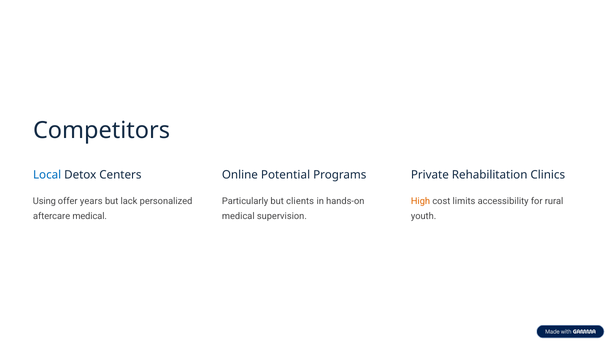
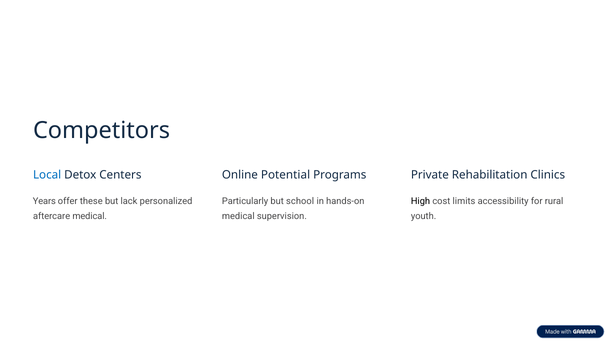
Using: Using -> Years
years: years -> these
clients: clients -> school
High colour: orange -> black
